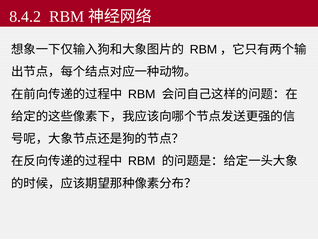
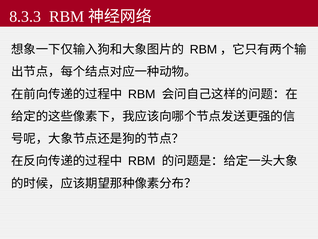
8.4.2: 8.4.2 -> 8.3.3
